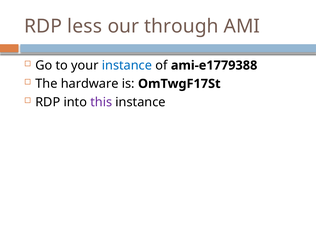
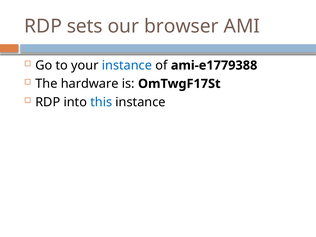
less: less -> sets
through: through -> browser
this colour: purple -> blue
